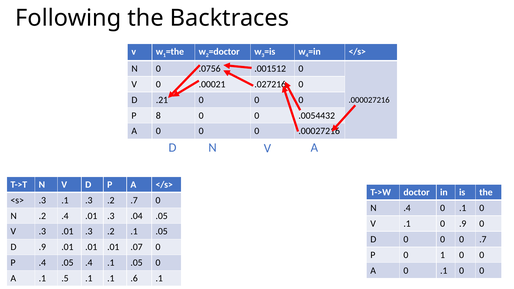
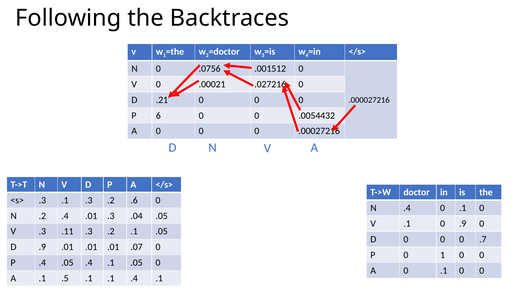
8: 8 -> 6
.2 .7: .7 -> .6
.3 .01: .01 -> .11
.1 .6: .6 -> .4
